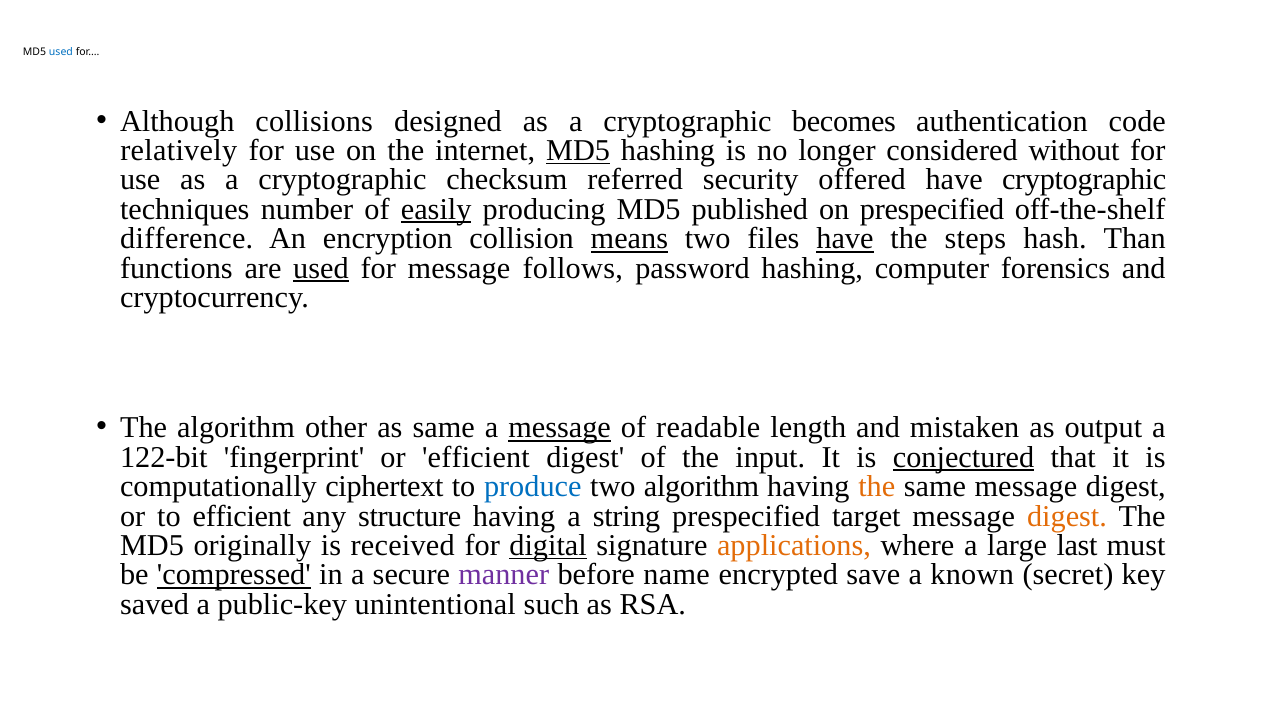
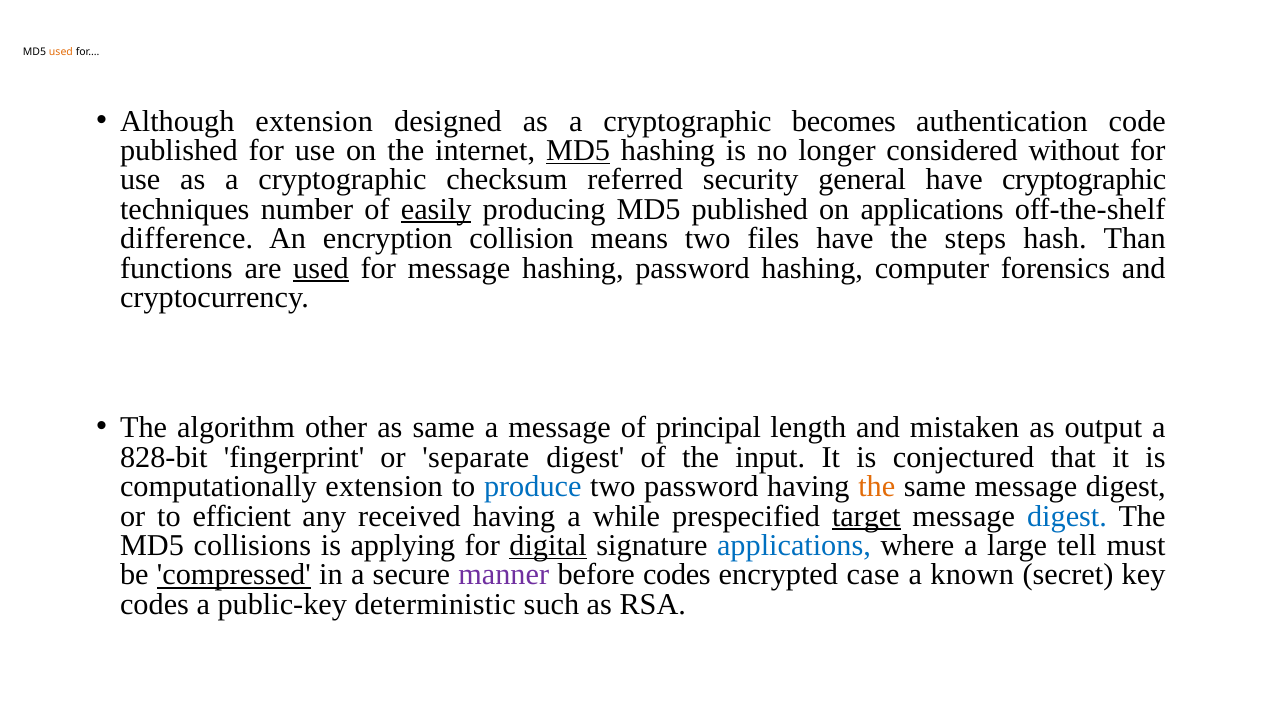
used at (61, 52) colour: blue -> orange
Although collisions: collisions -> extension
relatively at (179, 151): relatively -> published
offered: offered -> general
on prespecified: prespecified -> applications
means underline: present -> none
have at (845, 239) underline: present -> none
message follows: follows -> hashing
message at (560, 428) underline: present -> none
readable: readable -> principal
122-bit: 122-bit -> 828-bit
or efficient: efficient -> separate
conjectured underline: present -> none
computationally ciphertext: ciphertext -> extension
two algorithm: algorithm -> password
structure: structure -> received
string: string -> while
target underline: none -> present
digest at (1067, 516) colour: orange -> blue
originally: originally -> collisions
received: received -> applying
applications at (794, 545) colour: orange -> blue
last: last -> tell
before name: name -> codes
save: save -> case
saved at (155, 604): saved -> codes
unintentional: unintentional -> deterministic
